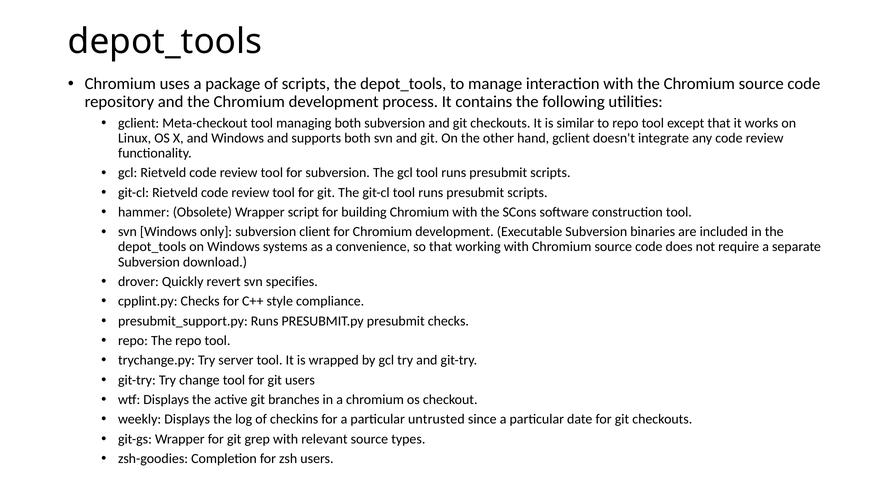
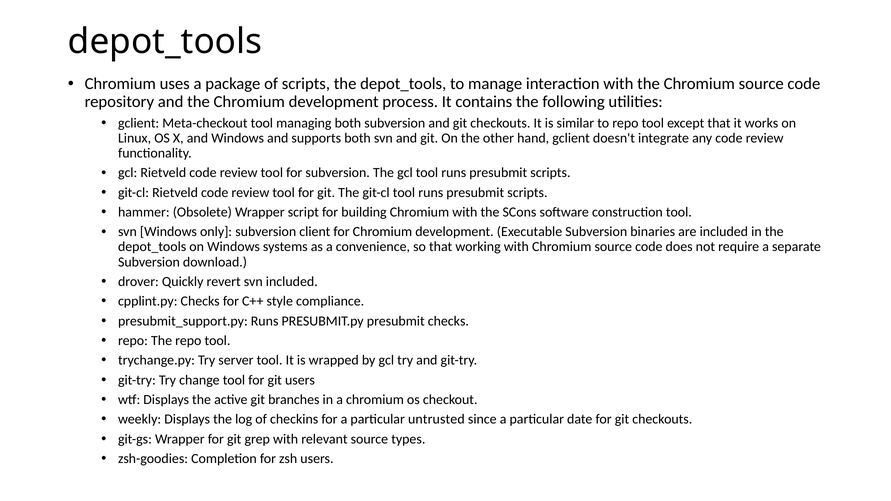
svn specifies: specifies -> included
